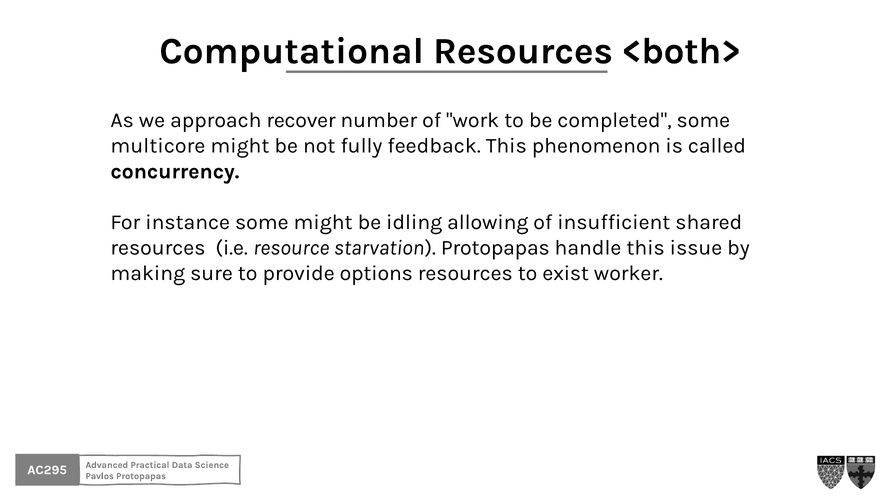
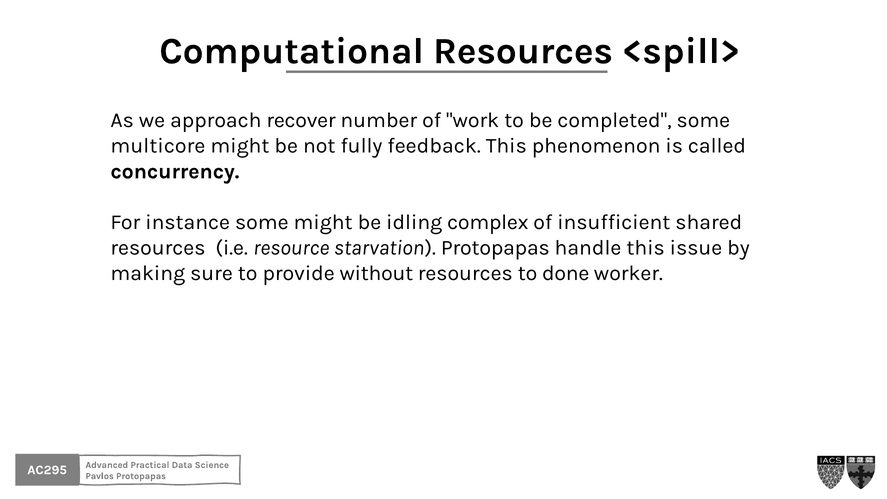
<both>: <both> -> <spill>
allowing: allowing -> complex
options: options -> without
exist: exist -> done
